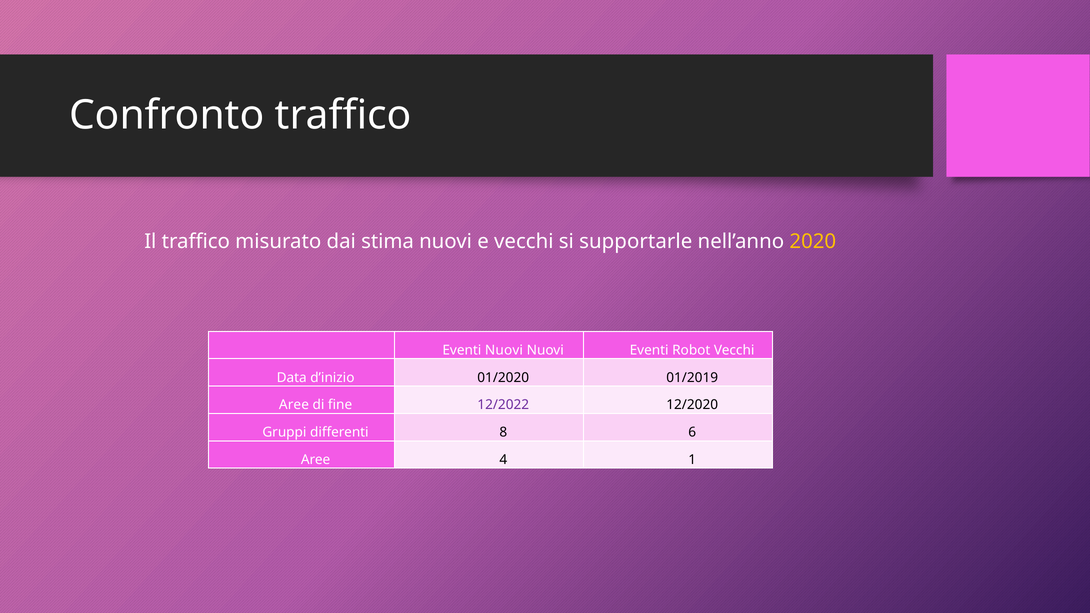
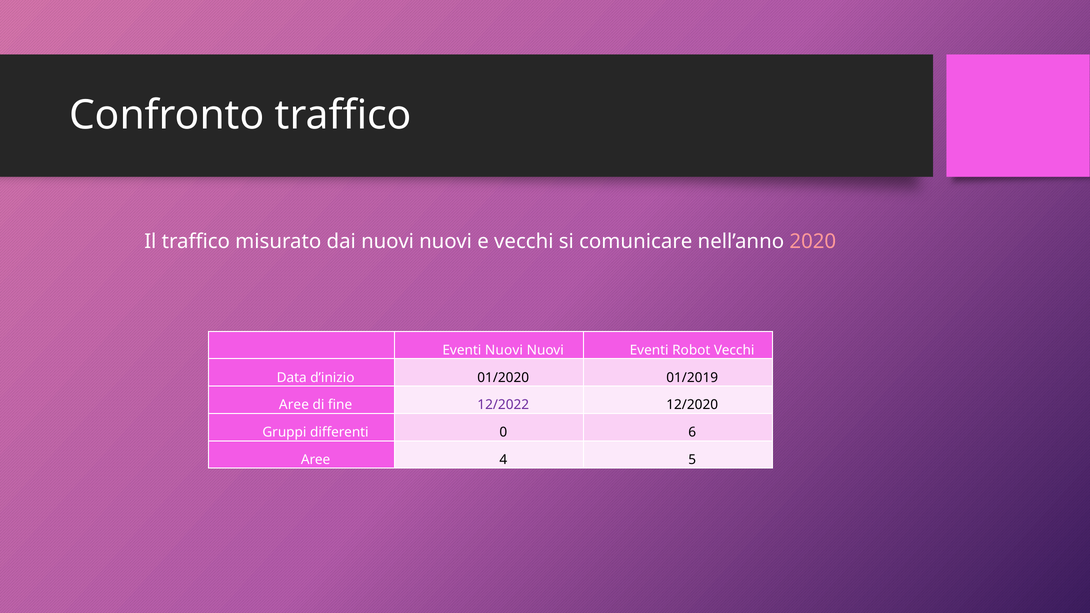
dai stima: stima -> nuovi
supportarle: supportarle -> comunicare
2020 colour: yellow -> pink
8: 8 -> 0
1: 1 -> 5
